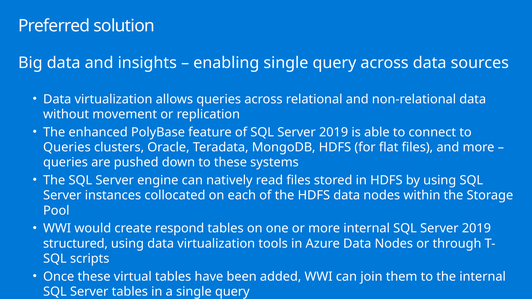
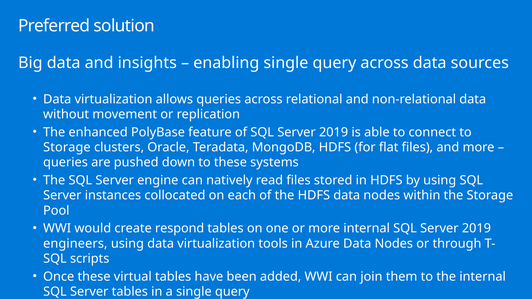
Queries at (67, 147): Queries -> Storage
structured: structured -> engineers
